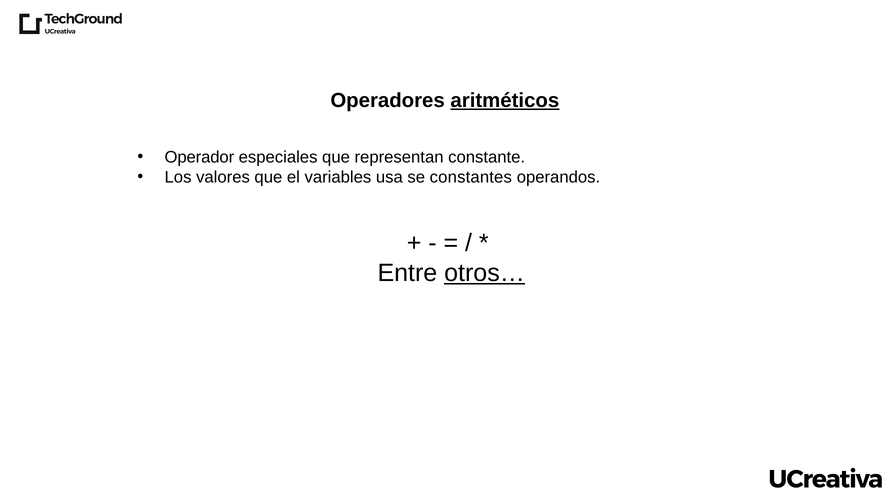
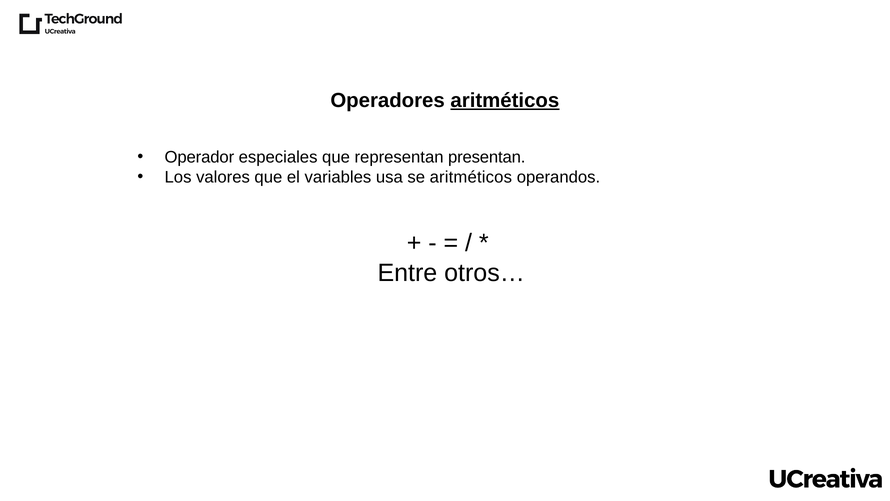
constante: constante -> presentan
se constantes: constantes -> aritméticos
otros… underline: present -> none
